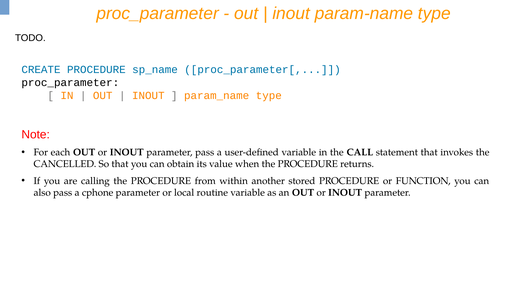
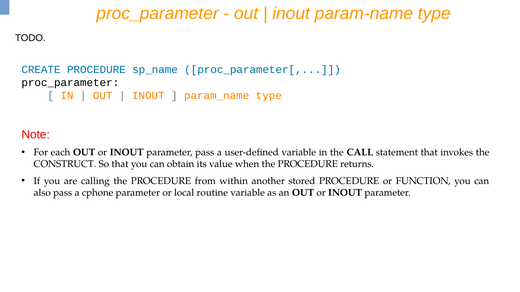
CANCELLED: CANCELLED -> CONSTRUCT
